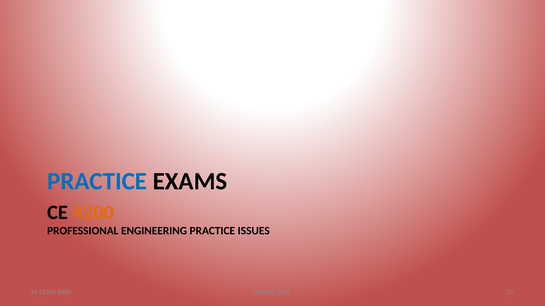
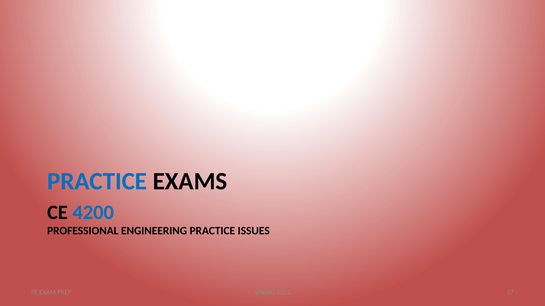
4200 colour: orange -> blue
